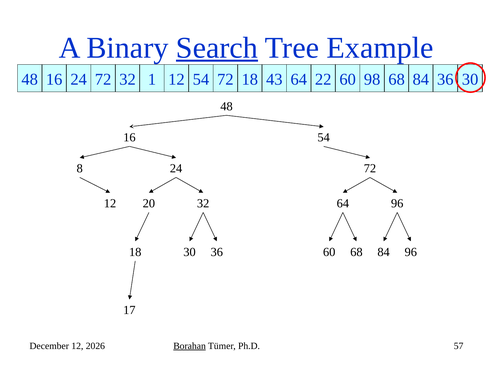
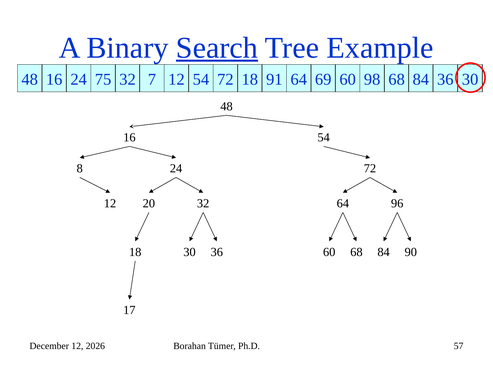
24 72: 72 -> 75
1: 1 -> 7
43: 43 -> 91
22: 22 -> 69
60 96: 96 -> 90
Borahan underline: present -> none
